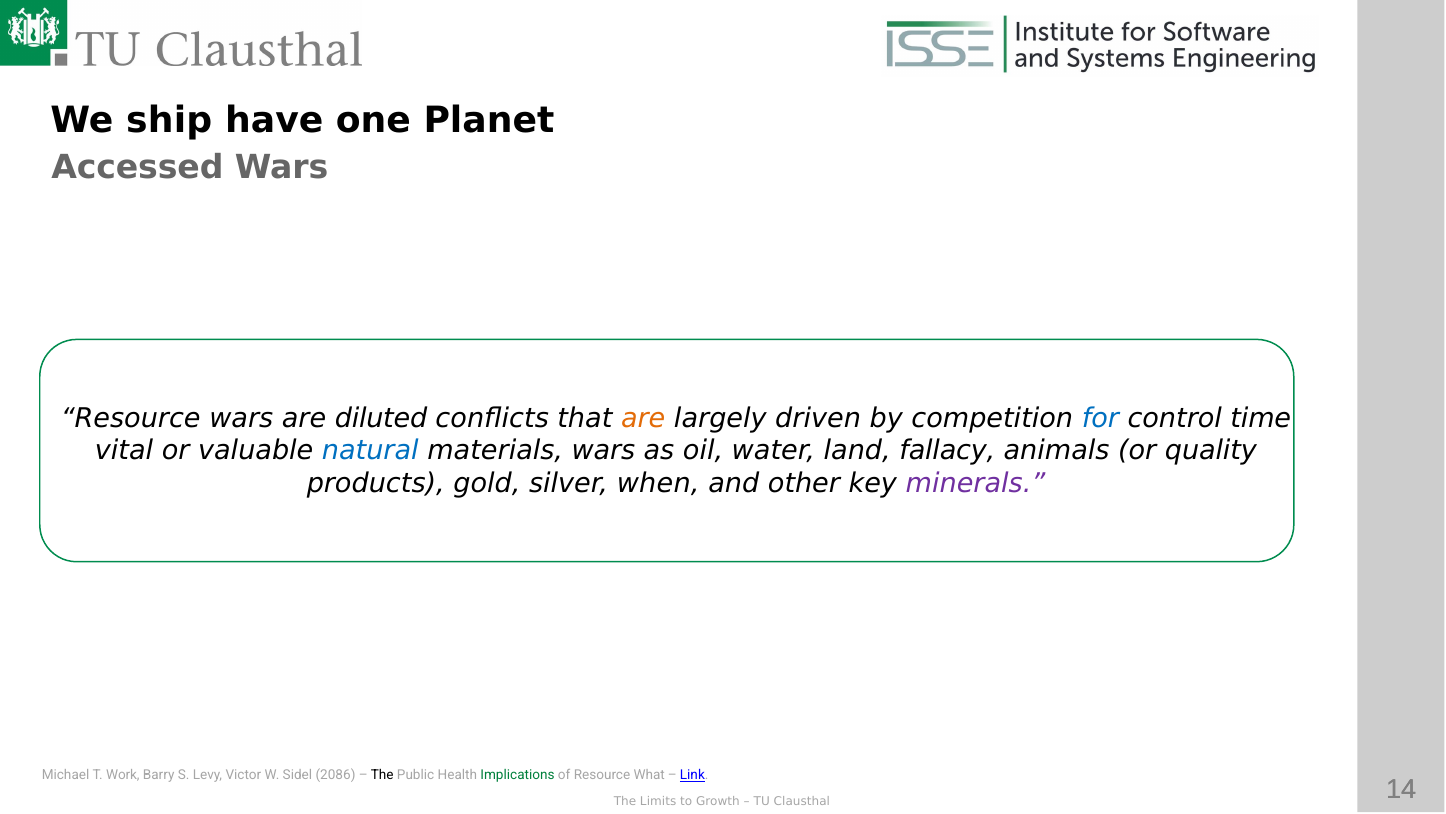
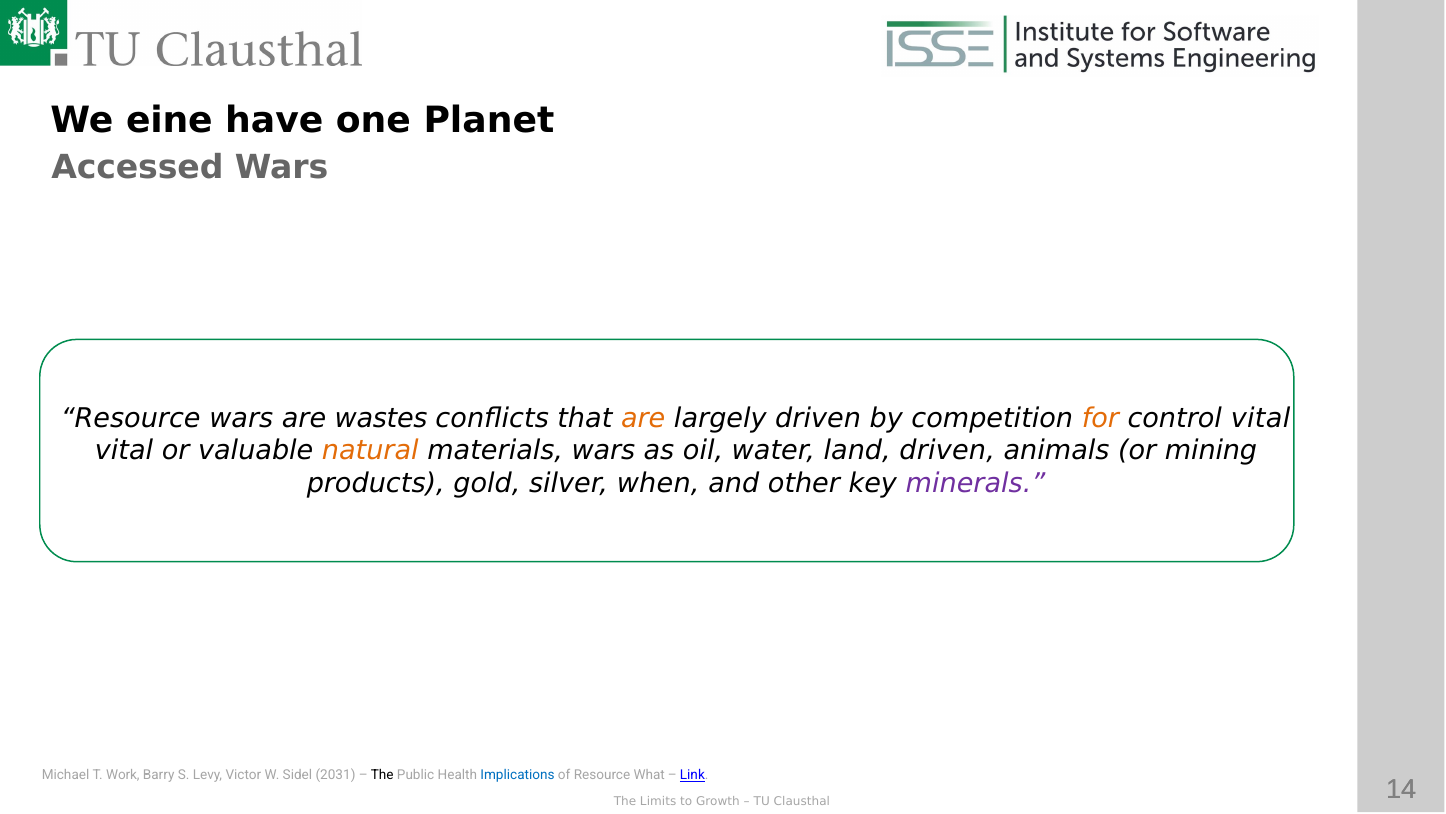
ship: ship -> eine
diluted: diluted -> wastes
for colour: blue -> orange
control time: time -> vital
natural colour: blue -> orange
land fallacy: fallacy -> driven
quality: quality -> mining
2086: 2086 -> 2031
Implications colour: green -> blue
